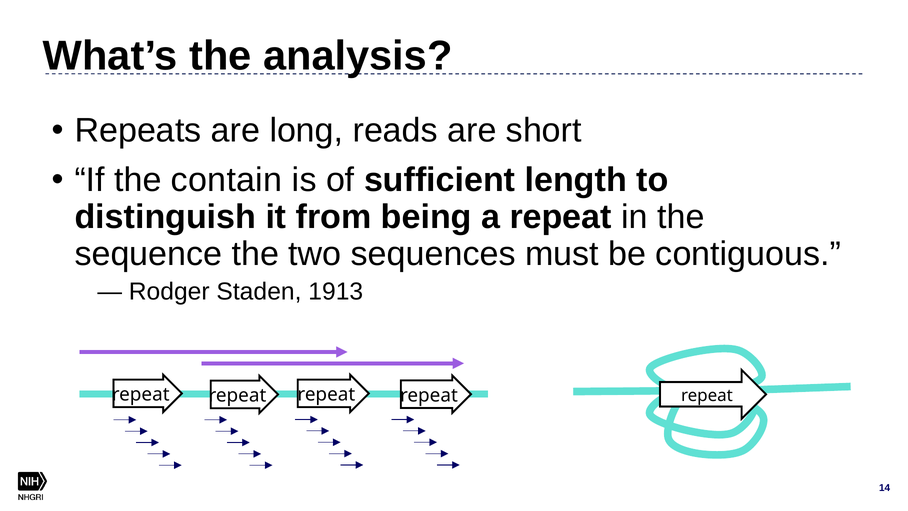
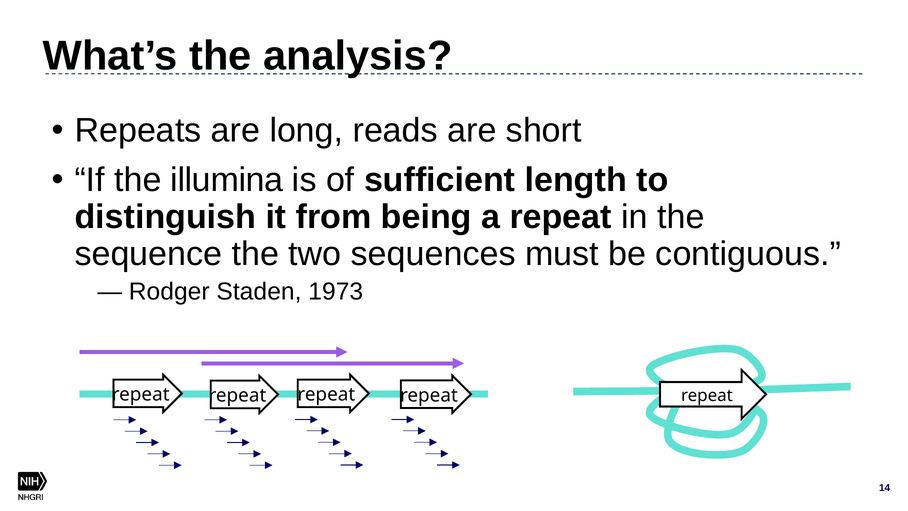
contain: contain -> illumina
1913: 1913 -> 1973
